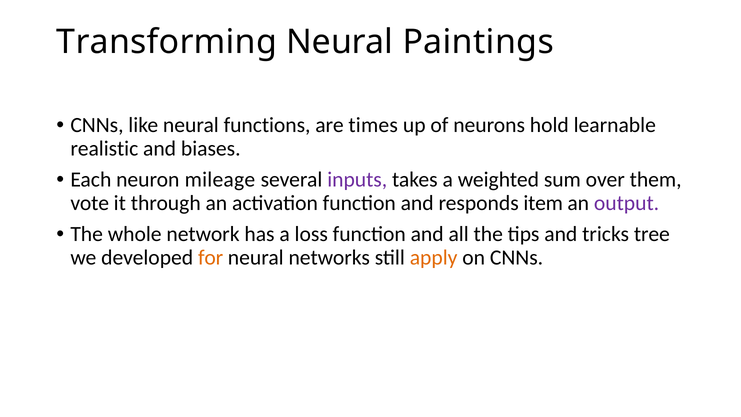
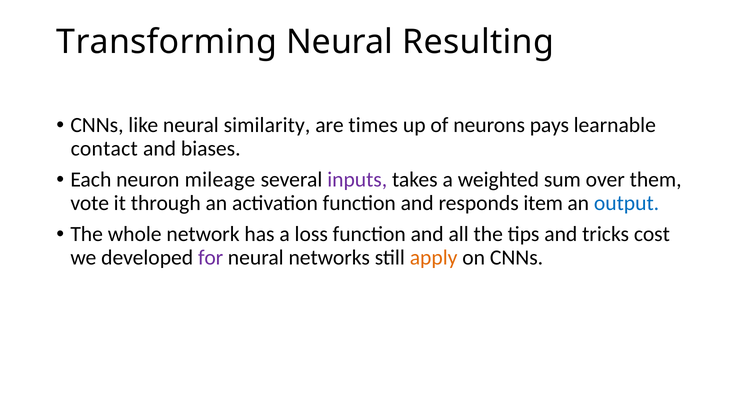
Paintings: Paintings -> Resulting
functions: functions -> similarity
hold: hold -> pays
realistic: realistic -> contact
output colour: purple -> blue
tree: tree -> cost
for colour: orange -> purple
